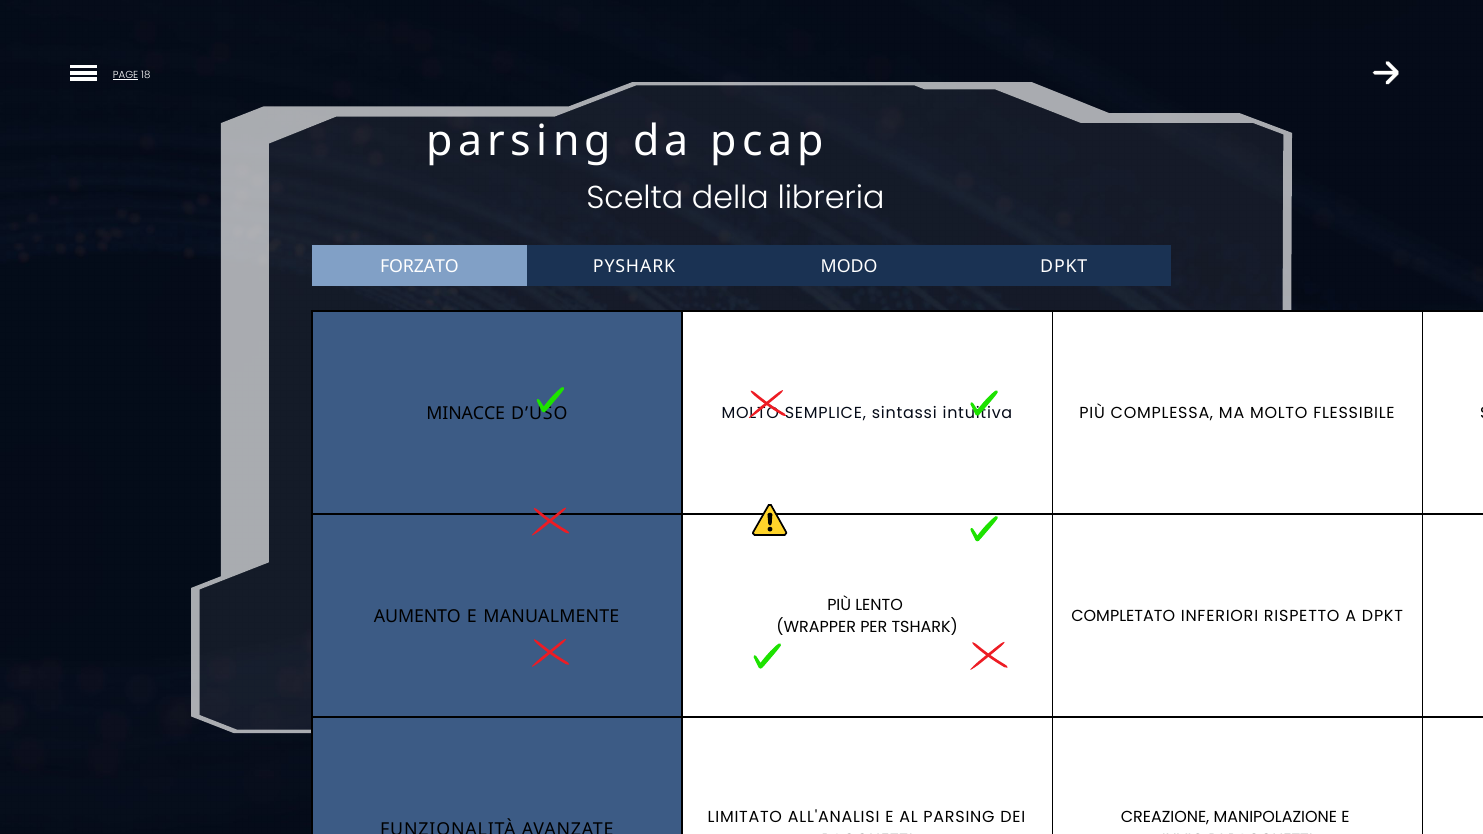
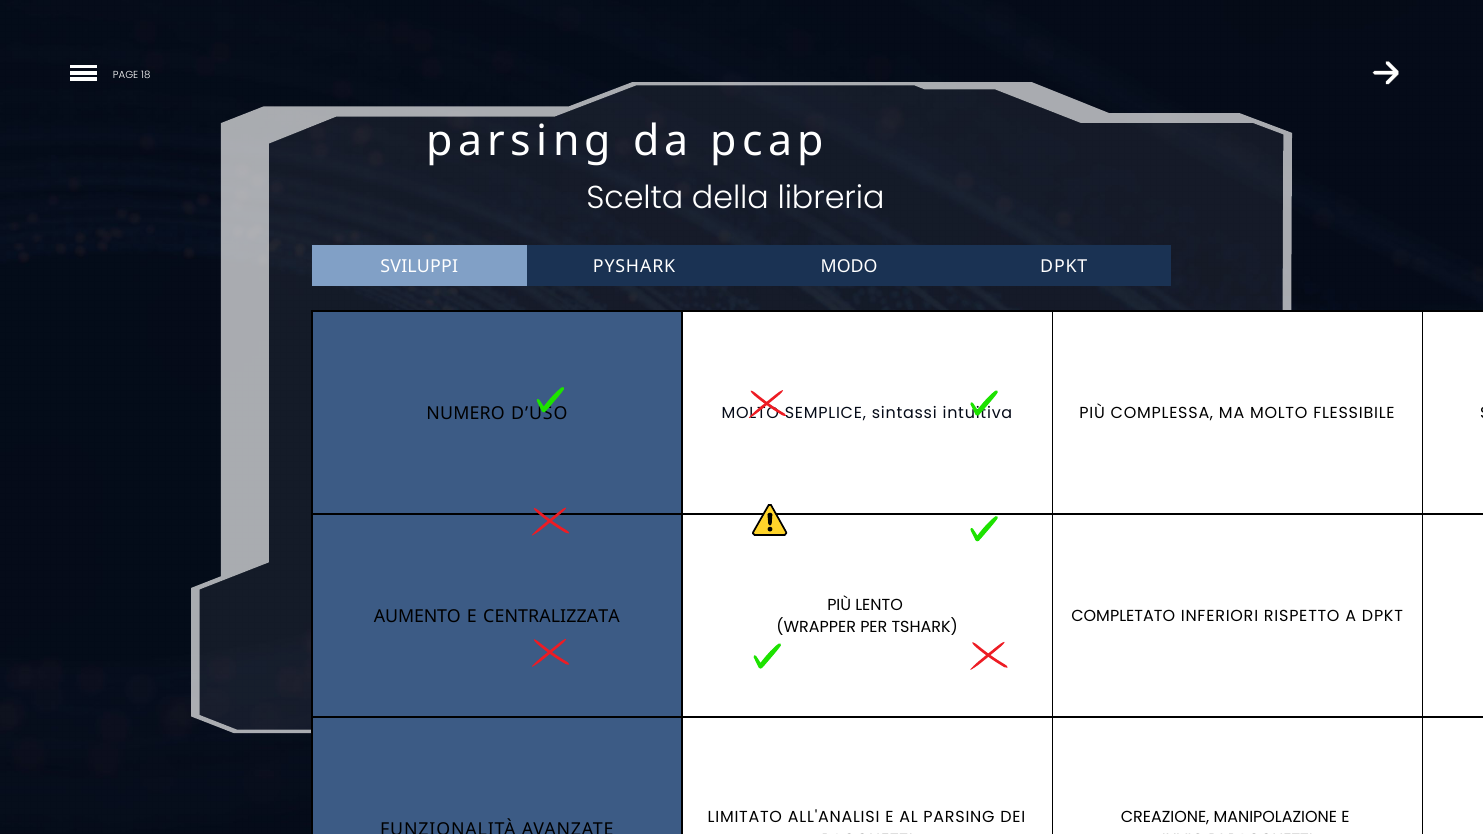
PAGE underline: present -> none
FORZATO: FORZATO -> SVILUPPI
MINACCE: MINACCE -> NUMERO
MANUALMENTE: MANUALMENTE -> CENTRALIZZATA
